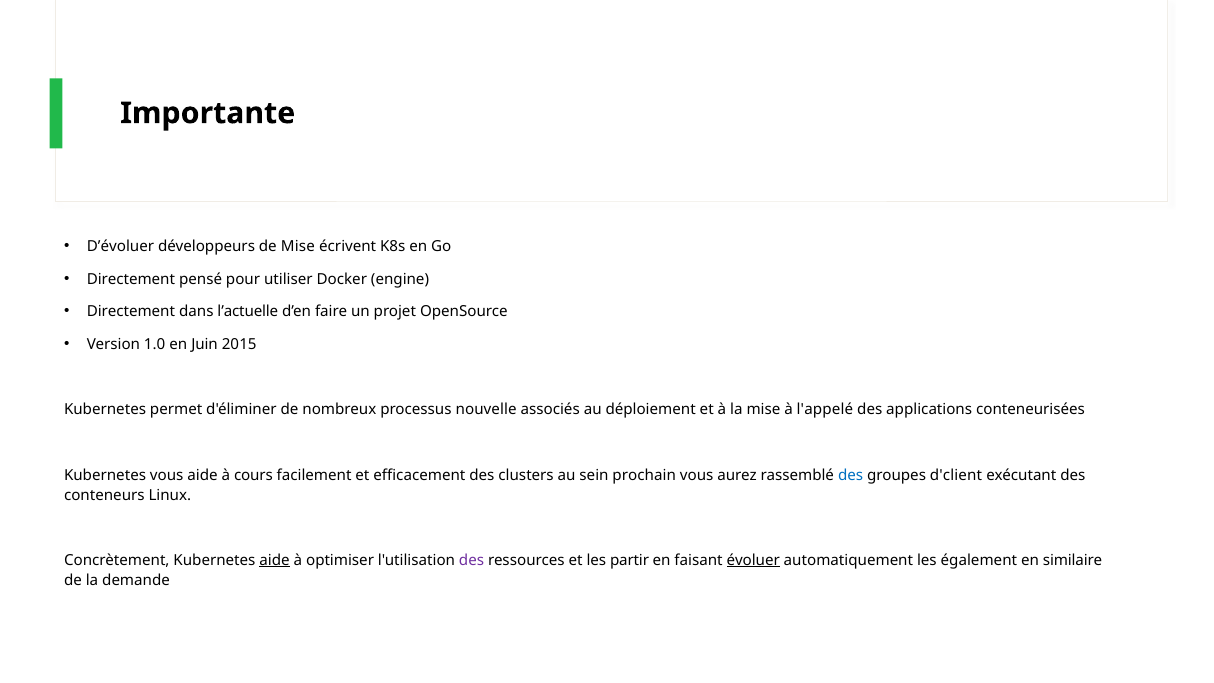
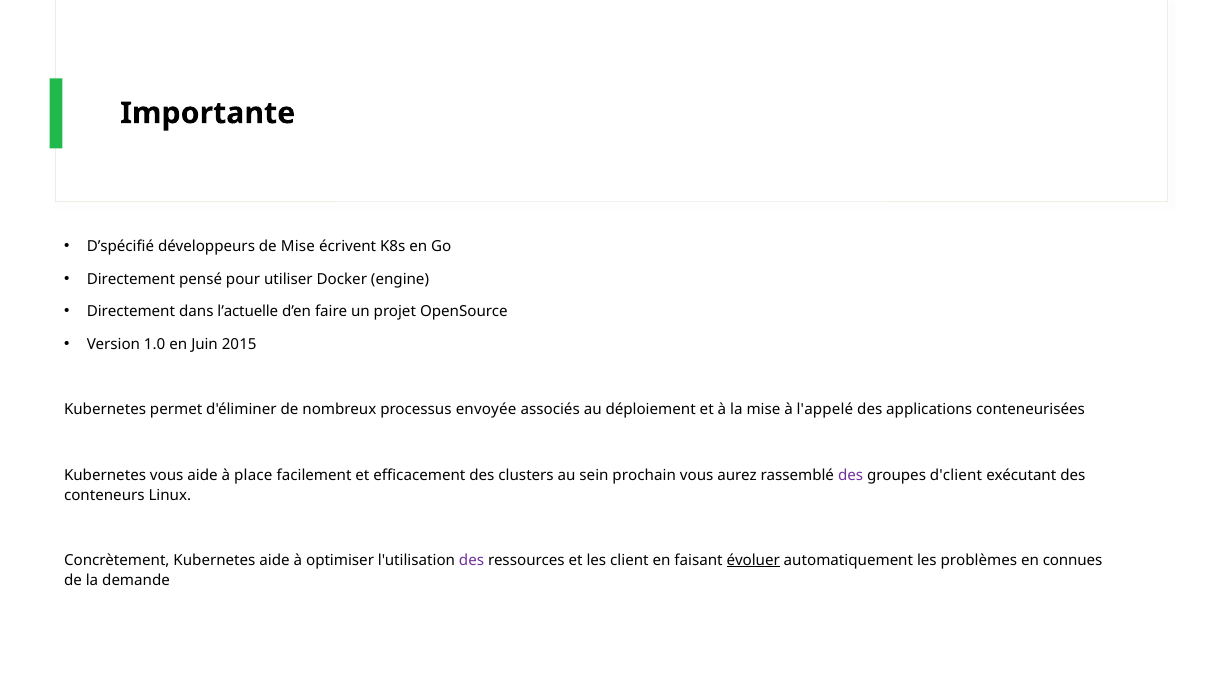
D’évoluer: D’évoluer -> D’spécifié
nouvelle: nouvelle -> envoyée
cours: cours -> place
des at (851, 475) colour: blue -> purple
aide at (275, 560) underline: present -> none
partir: partir -> client
également: également -> problèmes
similaire: similaire -> connues
